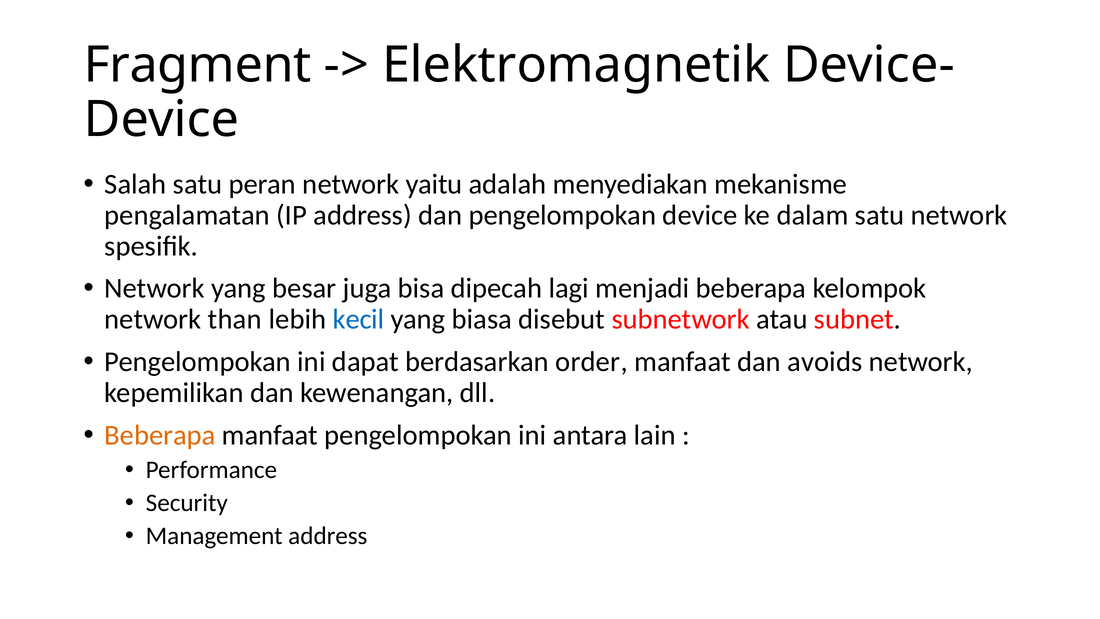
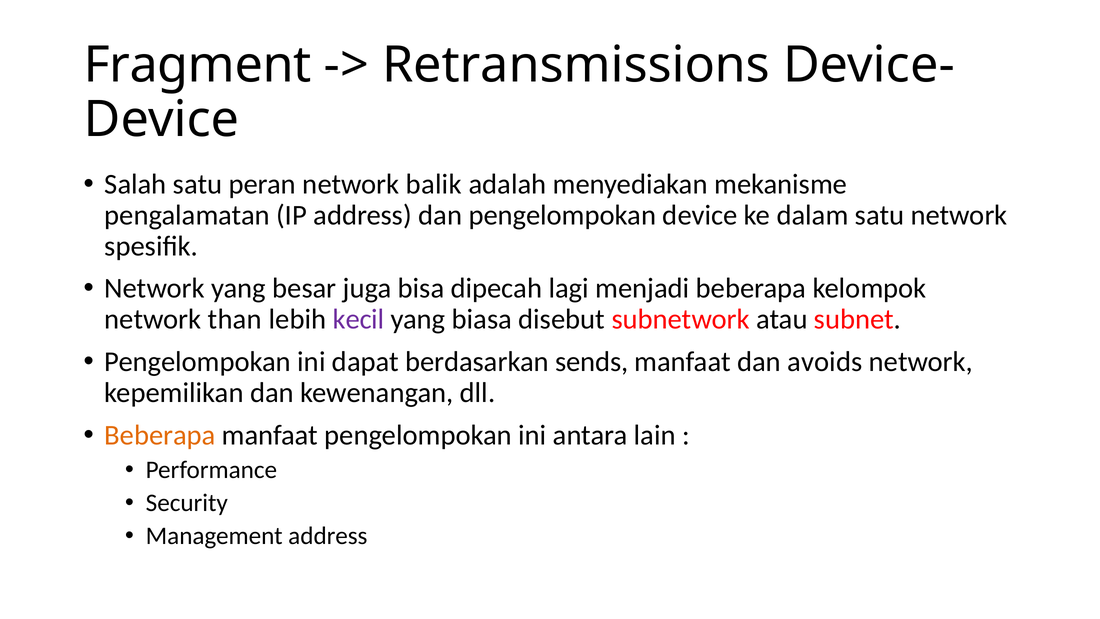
Elektromagnetik: Elektromagnetik -> Retransmissions
yaitu: yaitu -> balik
kecil colour: blue -> purple
order: order -> sends
